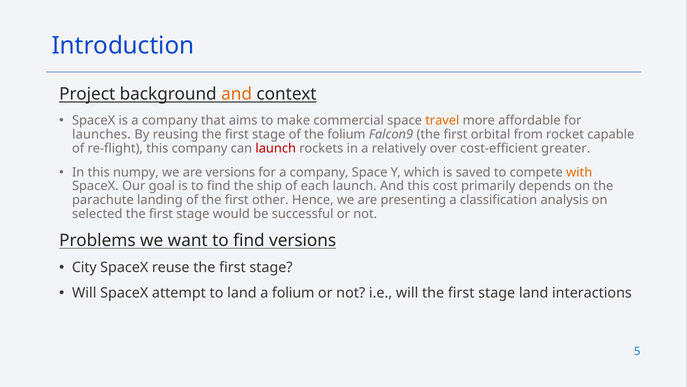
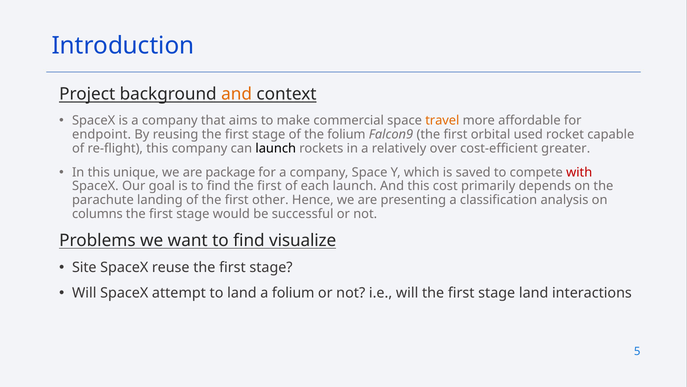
launches: launches -> endpoint
from: from -> used
launch at (276, 148) colour: red -> black
numpy: numpy -> unique
are versions: versions -> package
with colour: orange -> red
find the ship: ship -> first
selected: selected -> columns
find versions: versions -> visualize
City: City -> Site
